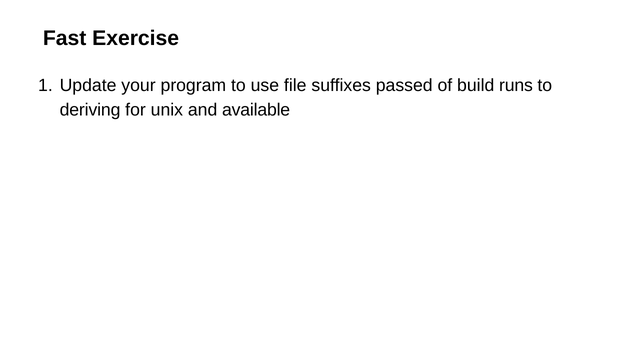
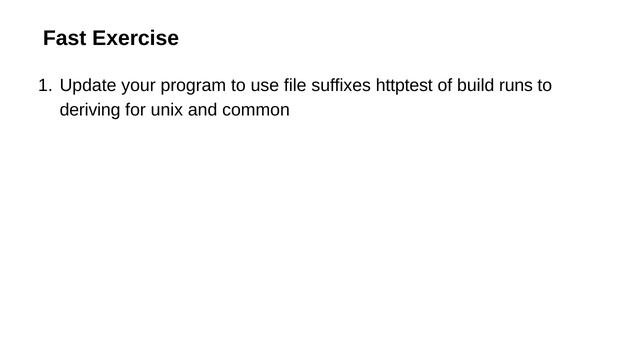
passed: passed -> httptest
available: available -> common
